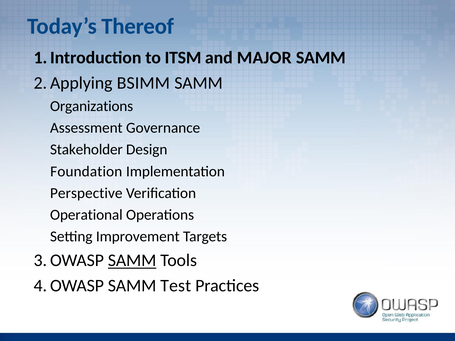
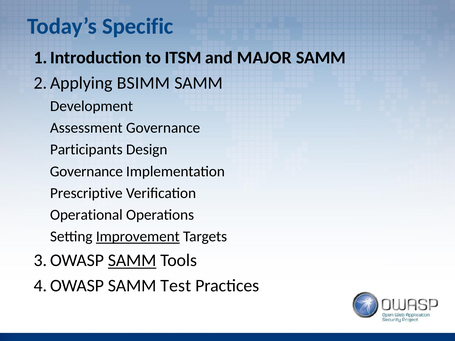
Thereof: Thereof -> Specific
Organizations: Organizations -> Development
Stakeholder: Stakeholder -> Participants
Foundation at (86, 171): Foundation -> Governance
Perspective: Perspective -> Prescriptive
Improvement underline: none -> present
